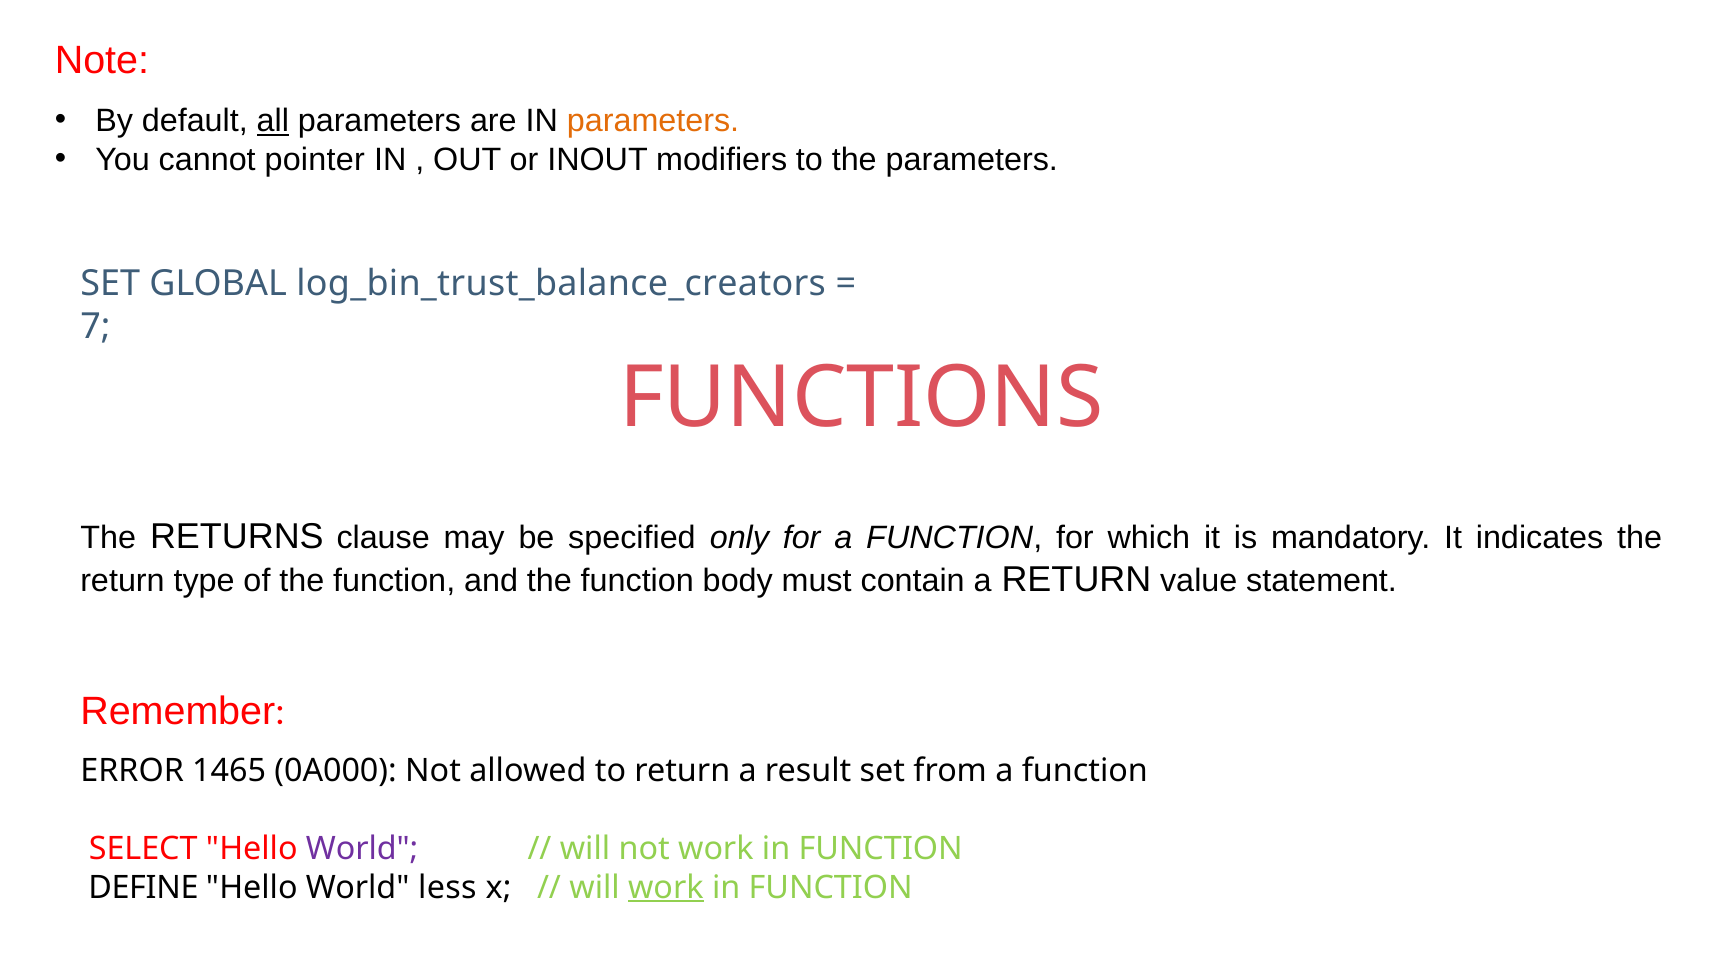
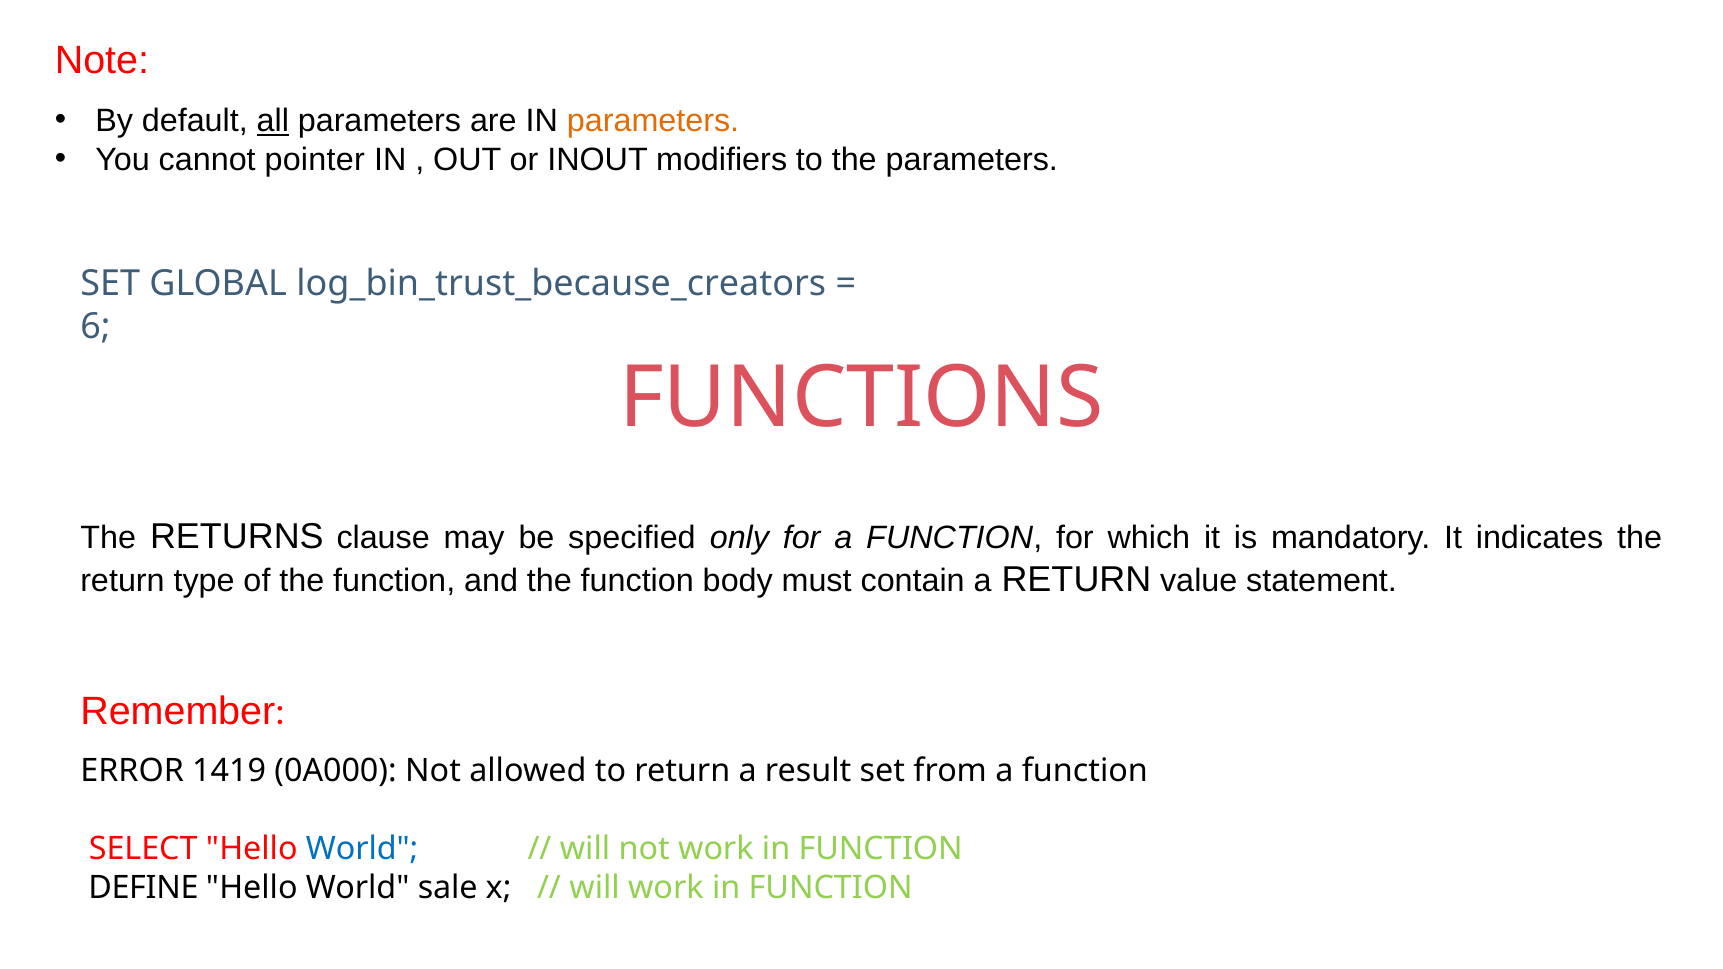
log_bin_trust_balance_creators: log_bin_trust_balance_creators -> log_bin_trust_because_creators
7: 7 -> 6
1465: 1465 -> 1419
World at (362, 849) colour: purple -> blue
less: less -> sale
work at (666, 888) underline: present -> none
